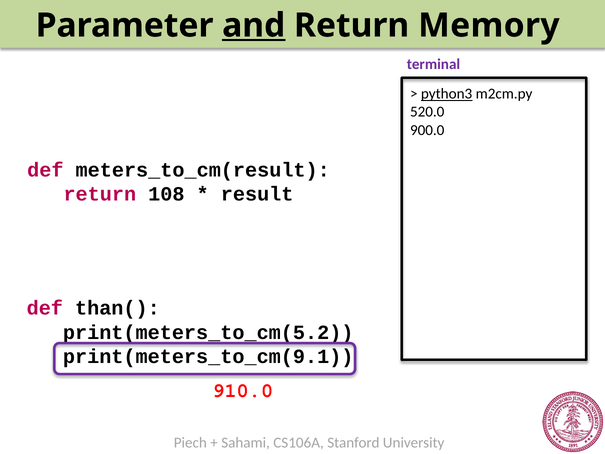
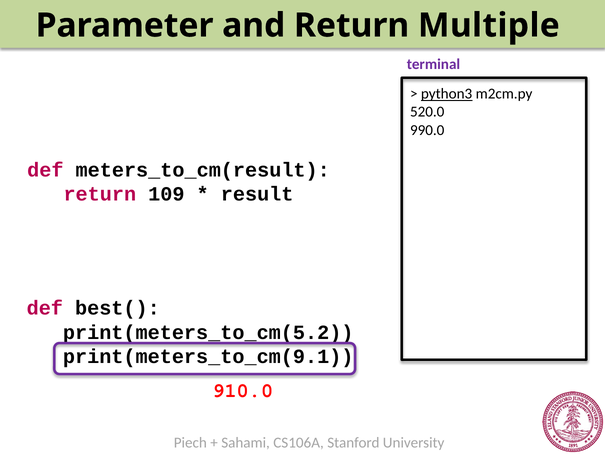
and underline: present -> none
Memory: Memory -> Multiple
900.0: 900.0 -> 990.0
108: 108 -> 109
than(: than( -> best(
